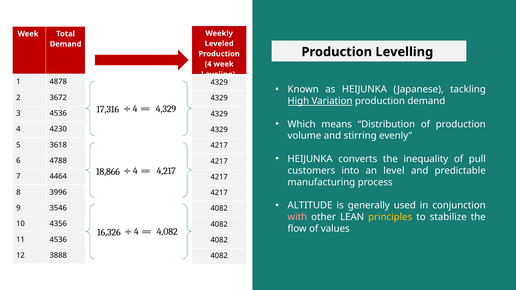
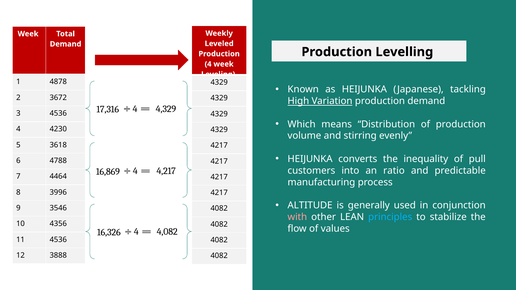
18,866: 18,866 -> 16,869
level: level -> ratio
principles colour: yellow -> light blue
